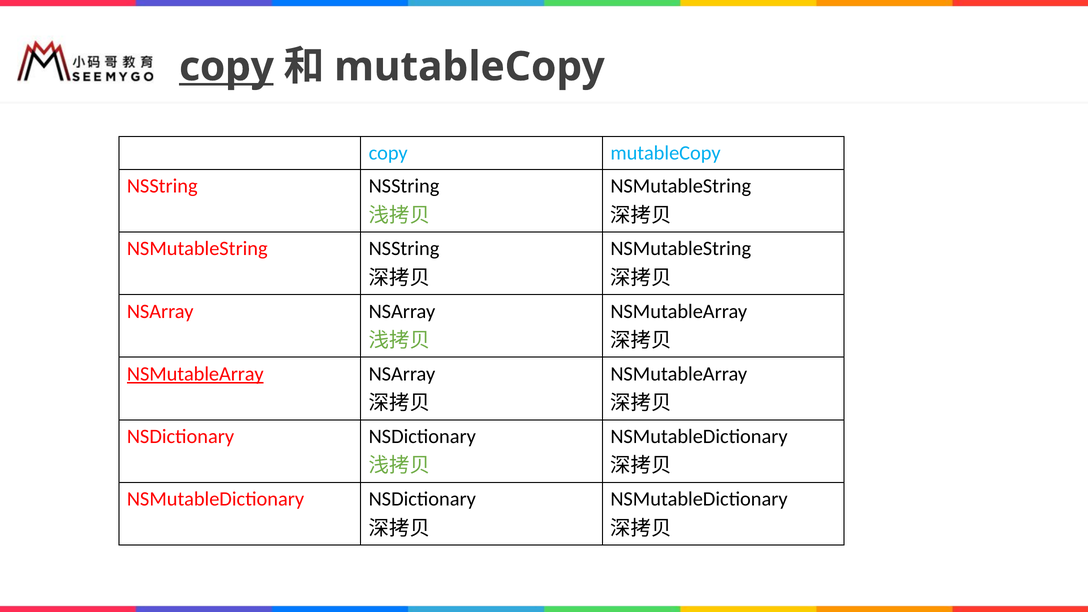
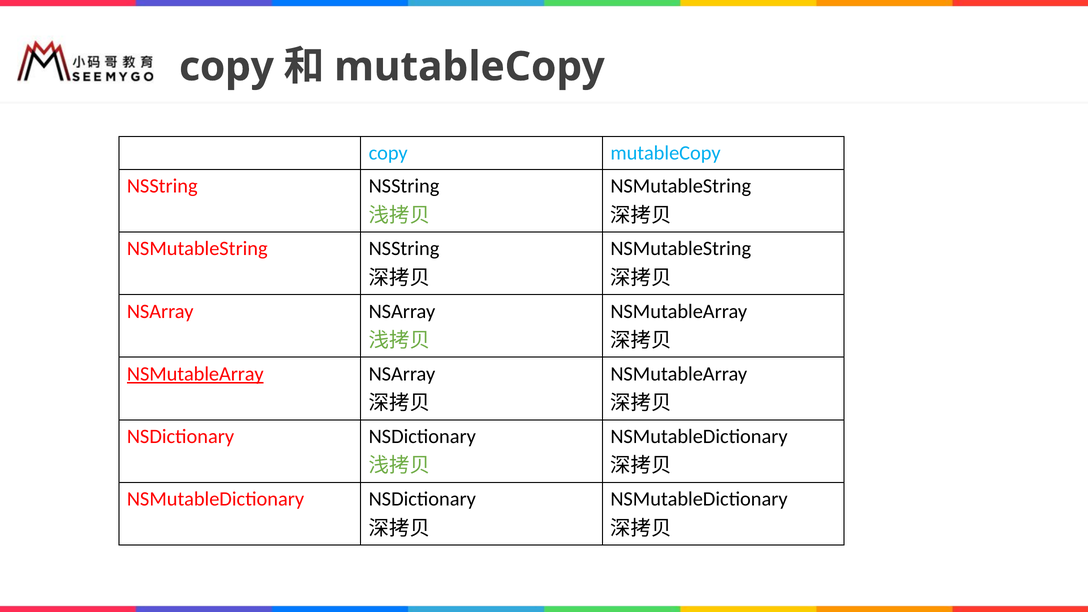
copy at (226, 67) underline: present -> none
